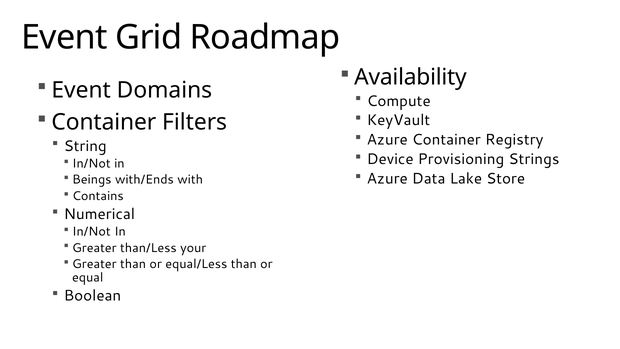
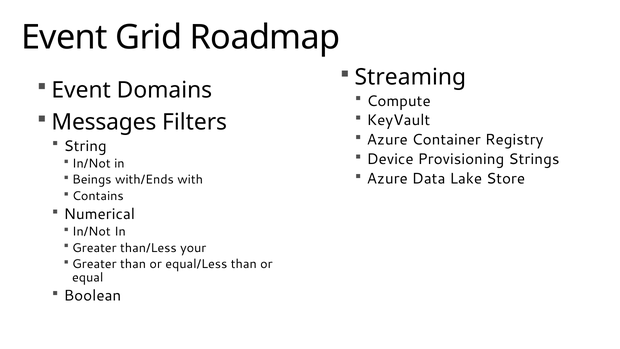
Availability: Availability -> Streaming
Container at (104, 122): Container -> Messages
